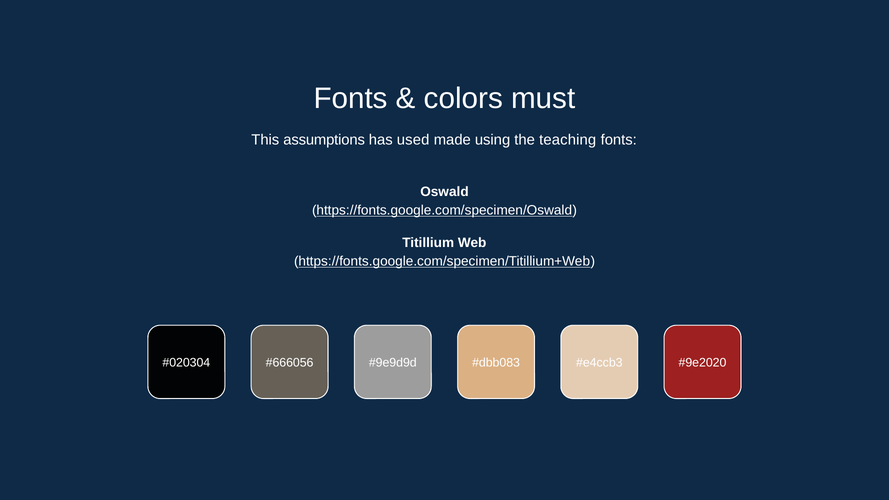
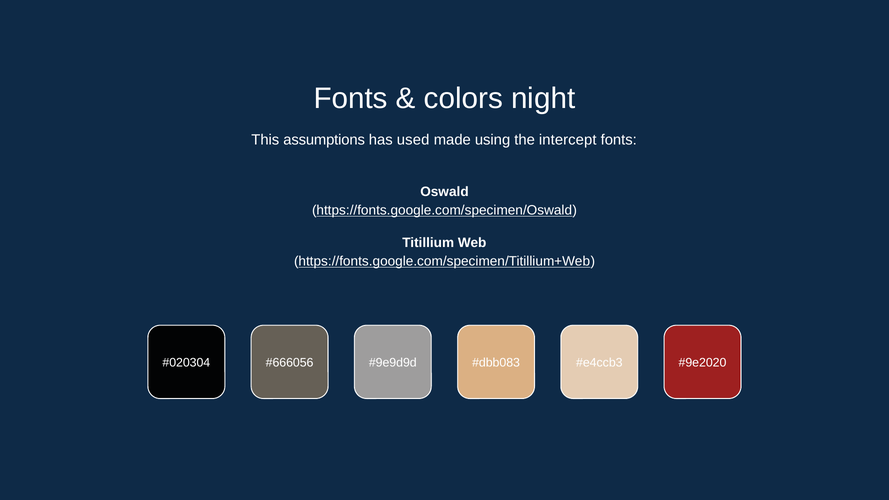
must: must -> night
teaching: teaching -> intercept
